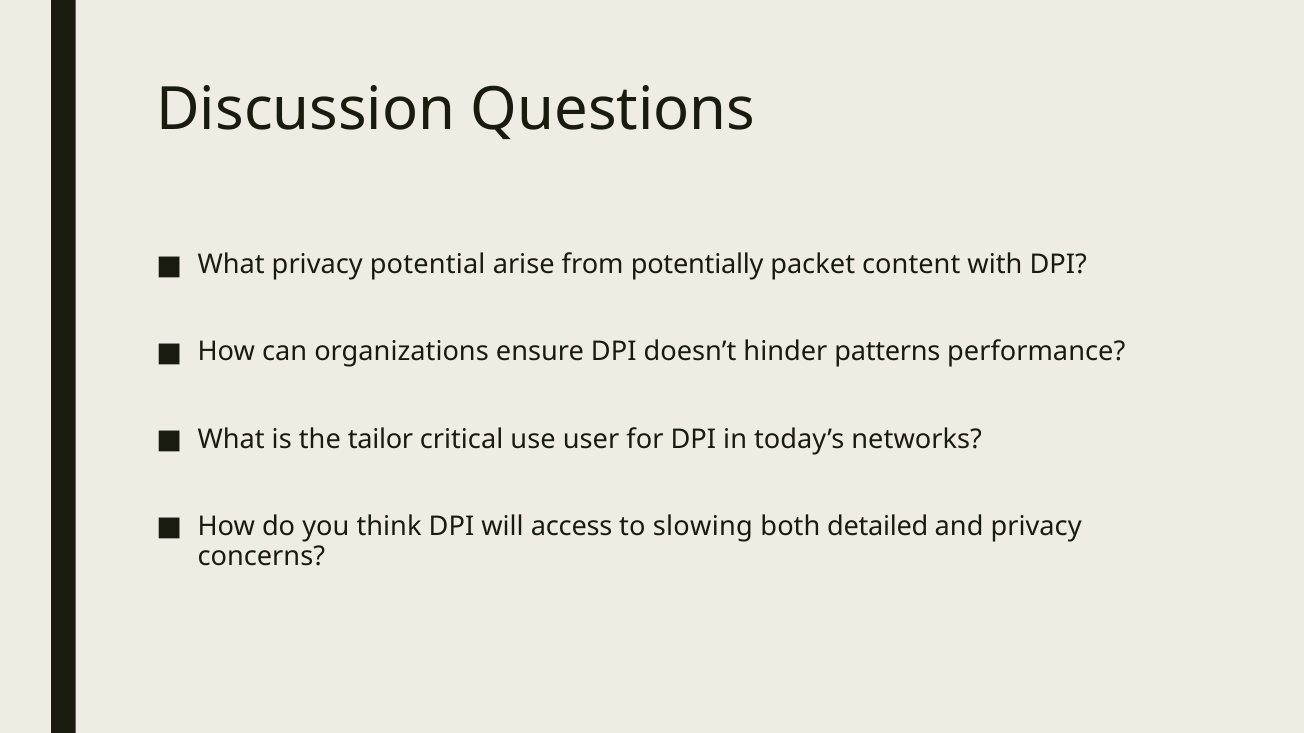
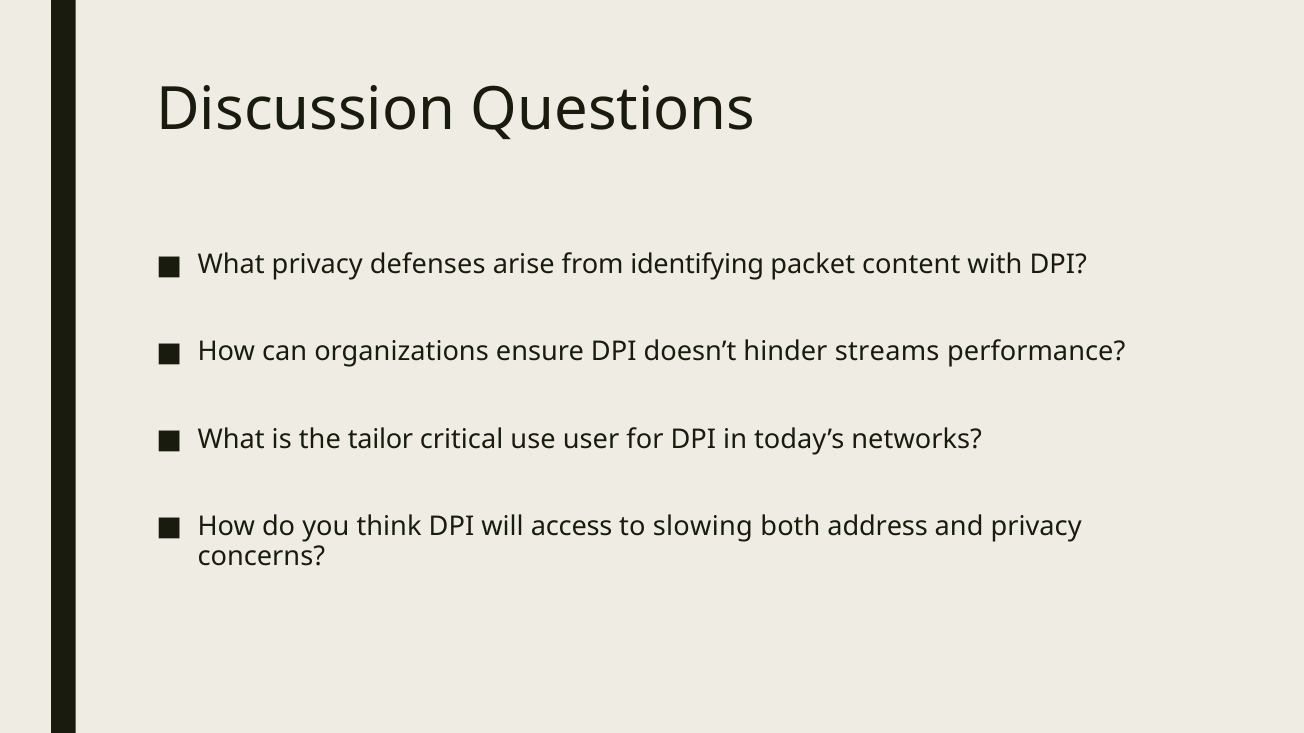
potential: potential -> defenses
potentially: potentially -> identifying
patterns: patterns -> streams
detailed: detailed -> address
